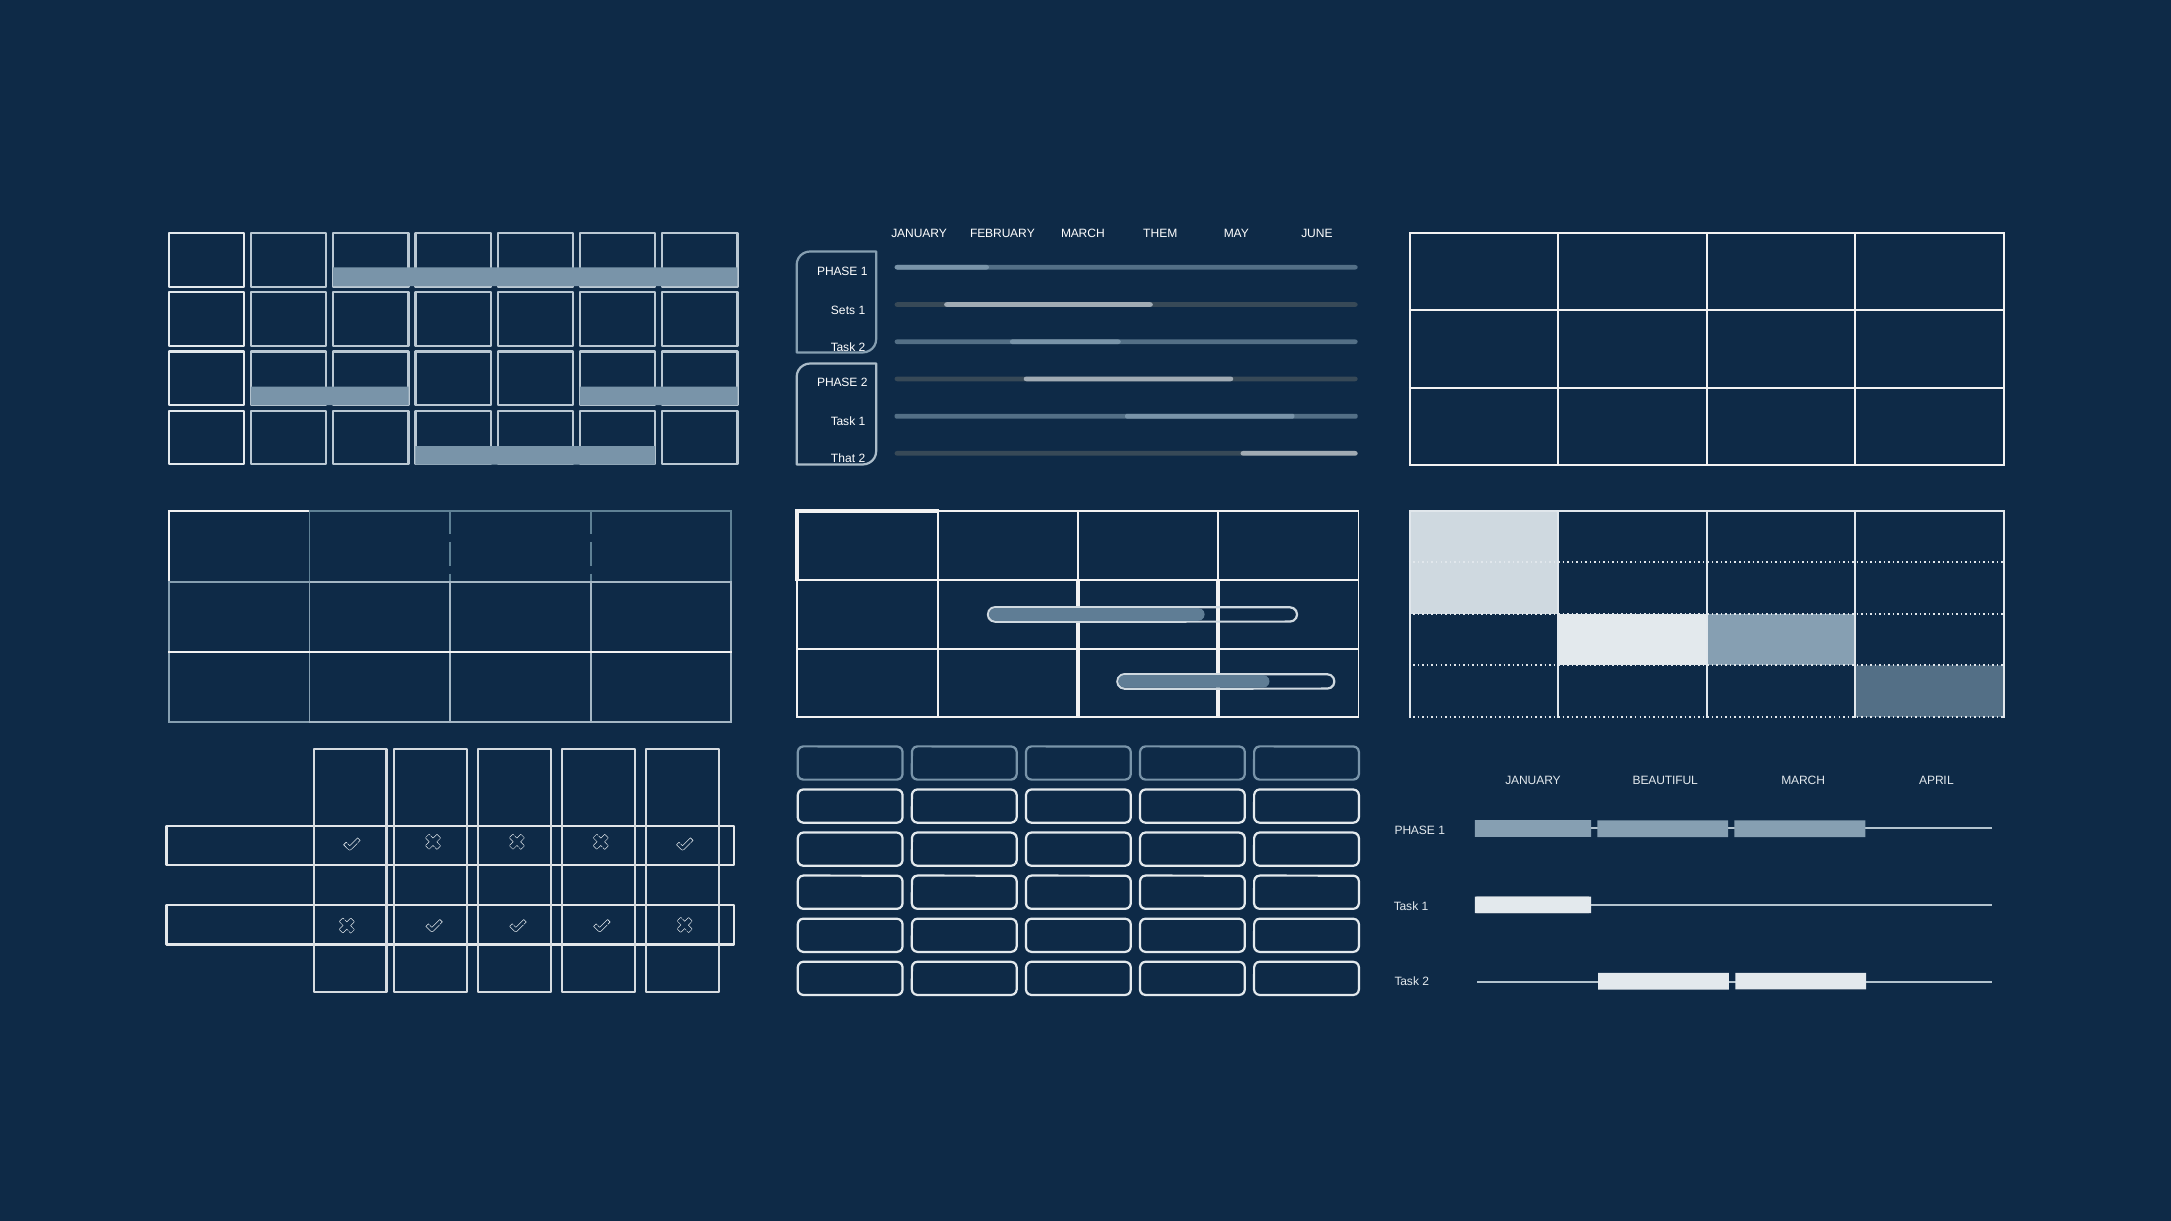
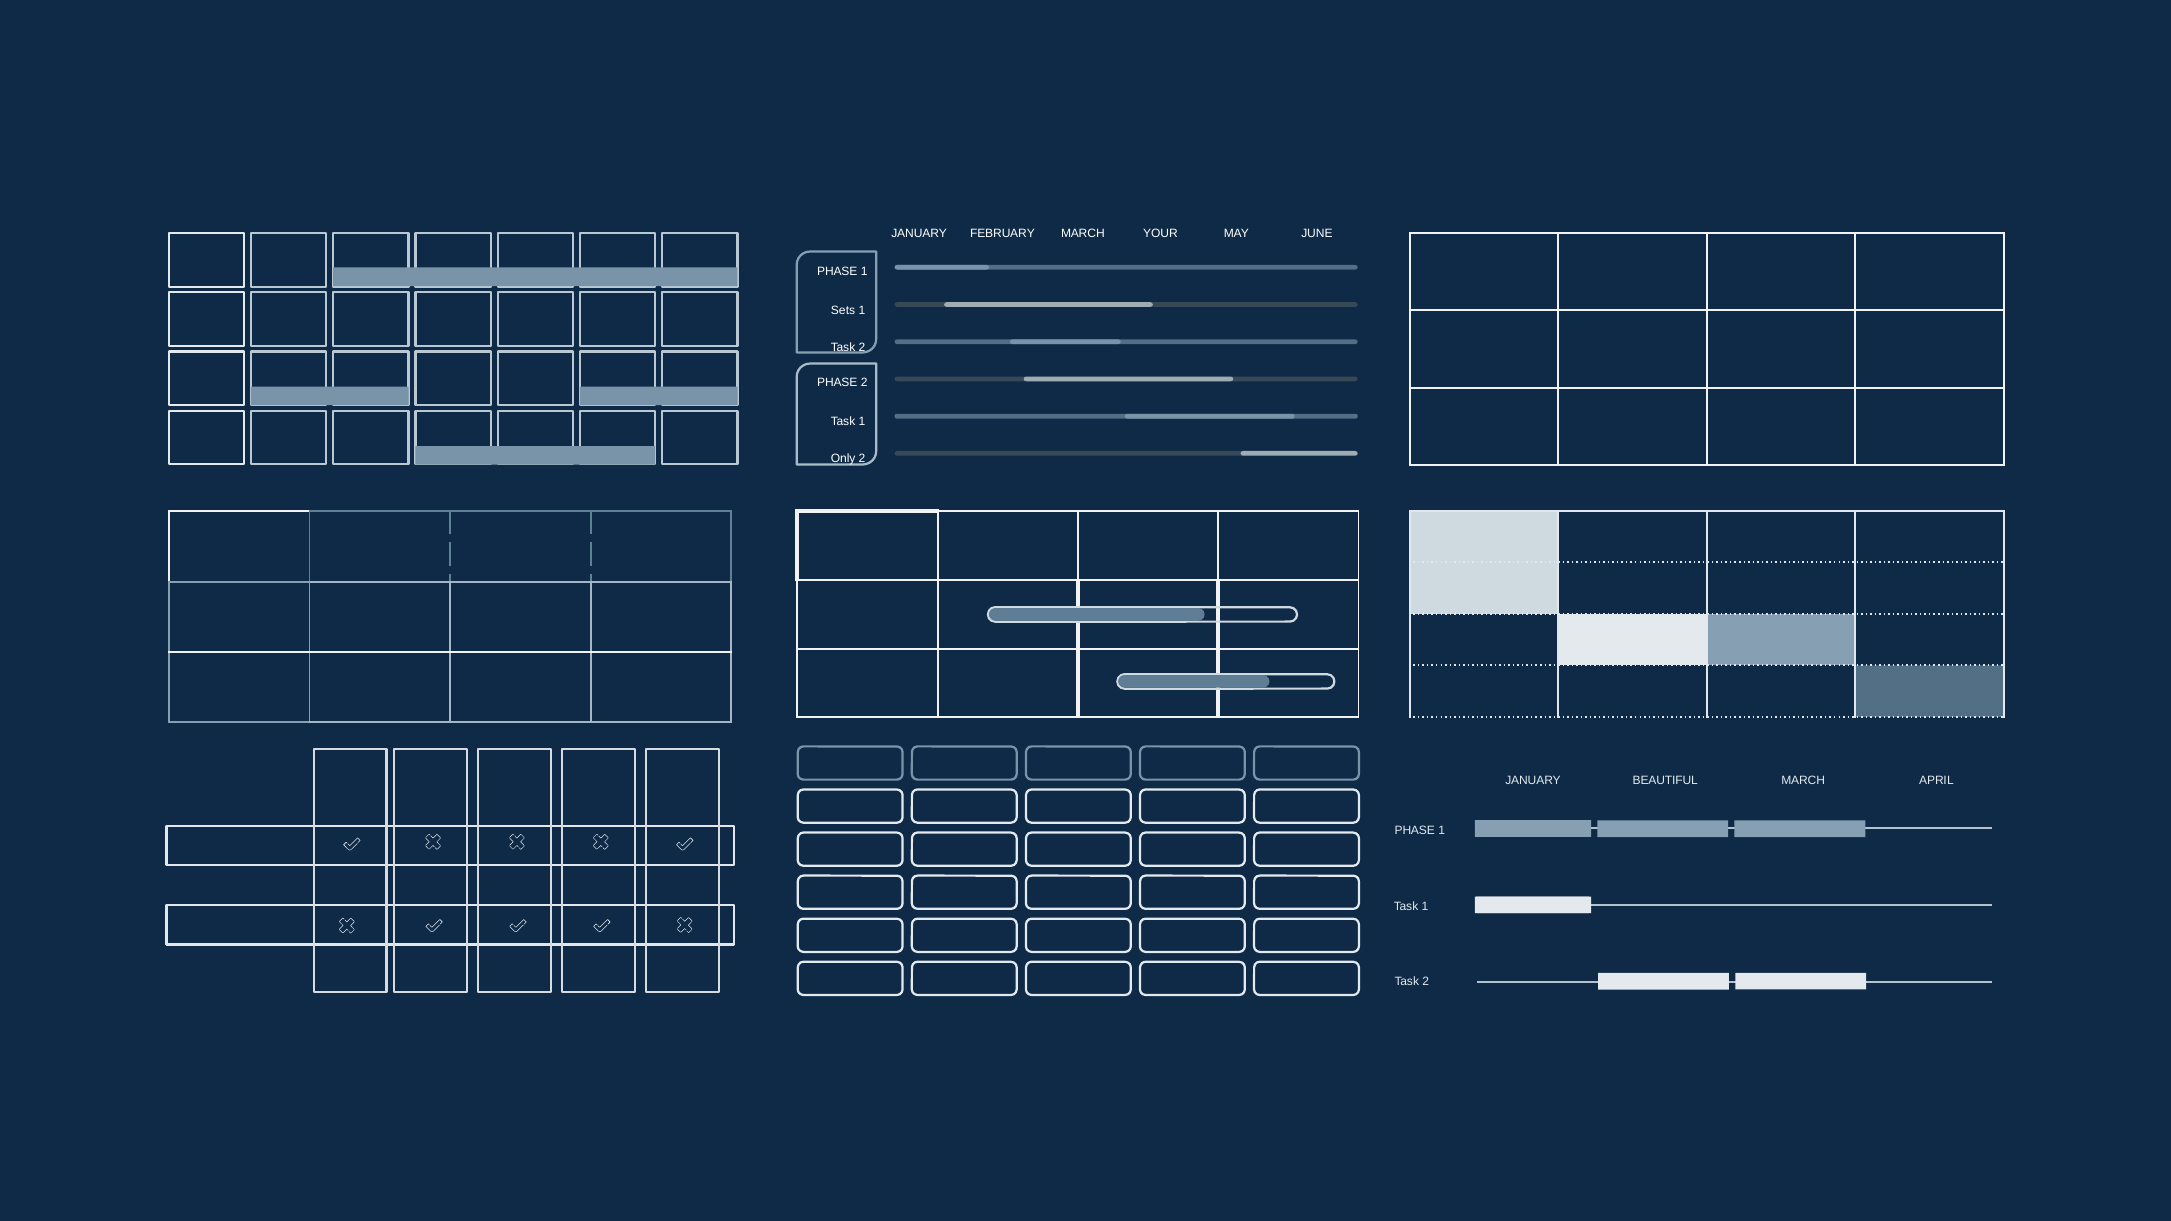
THEM: THEM -> YOUR
That: That -> Only
